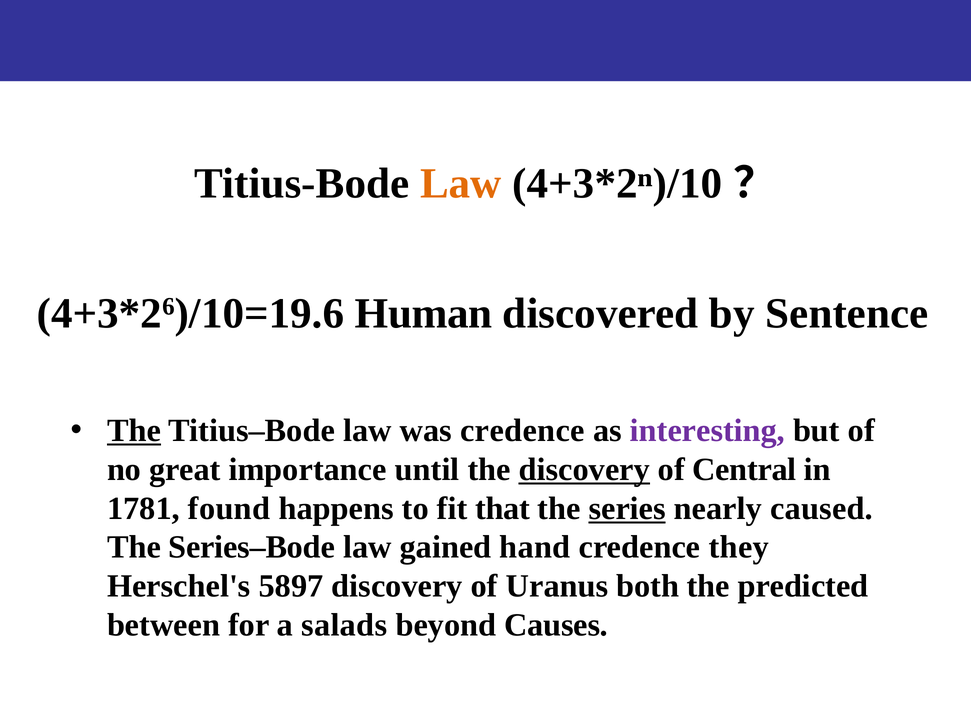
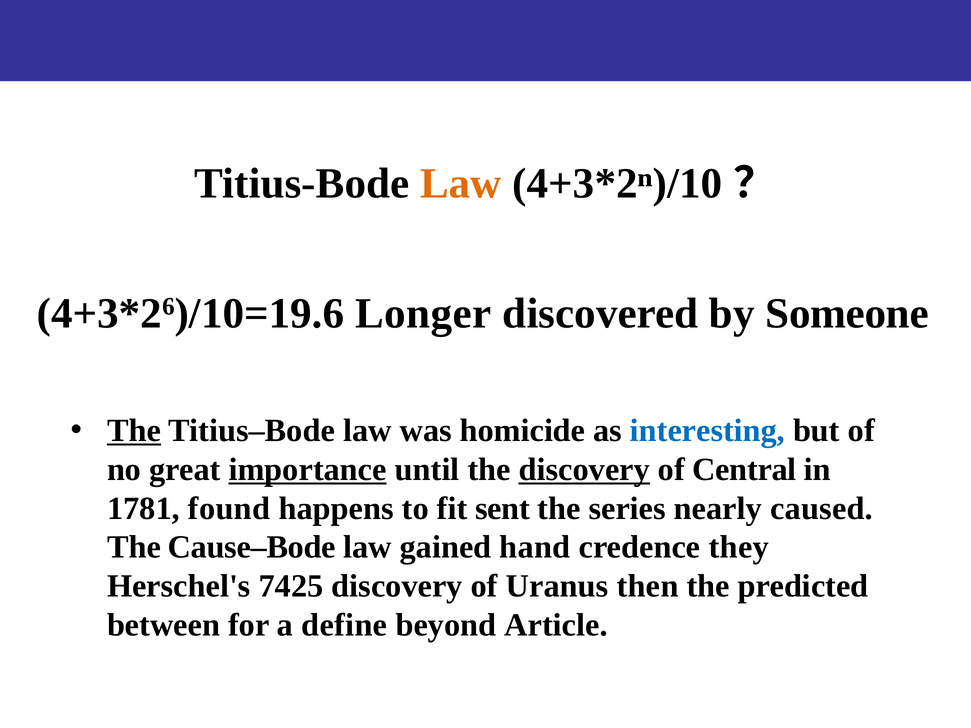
Human: Human -> Longer
Sentence: Sentence -> Someone
was credence: credence -> homicide
interesting colour: purple -> blue
importance underline: none -> present
that: that -> sent
series underline: present -> none
Series–Bode: Series–Bode -> Cause–Bode
5897: 5897 -> 7425
both: both -> then
salads: salads -> define
Causes: Causes -> Article
